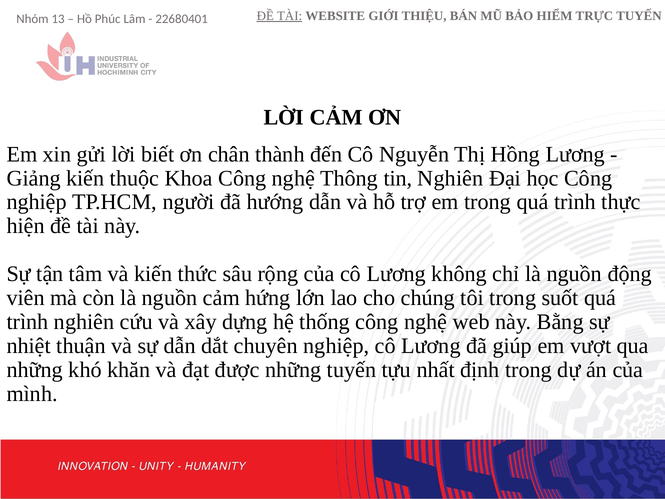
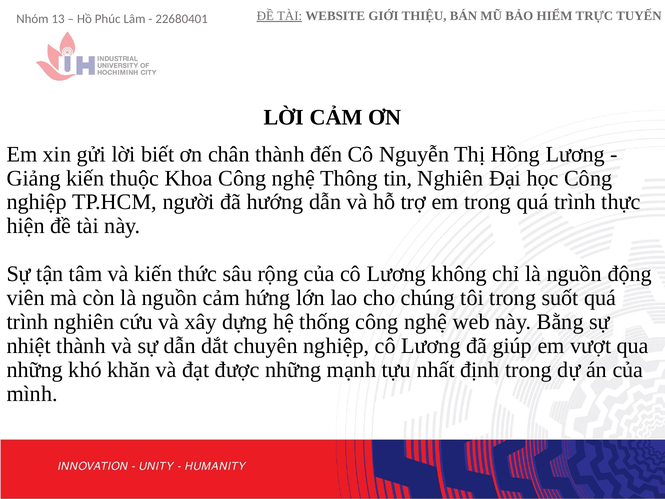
nhiệt thuận: thuận -> thành
những tuyến: tuyến -> mạnh
